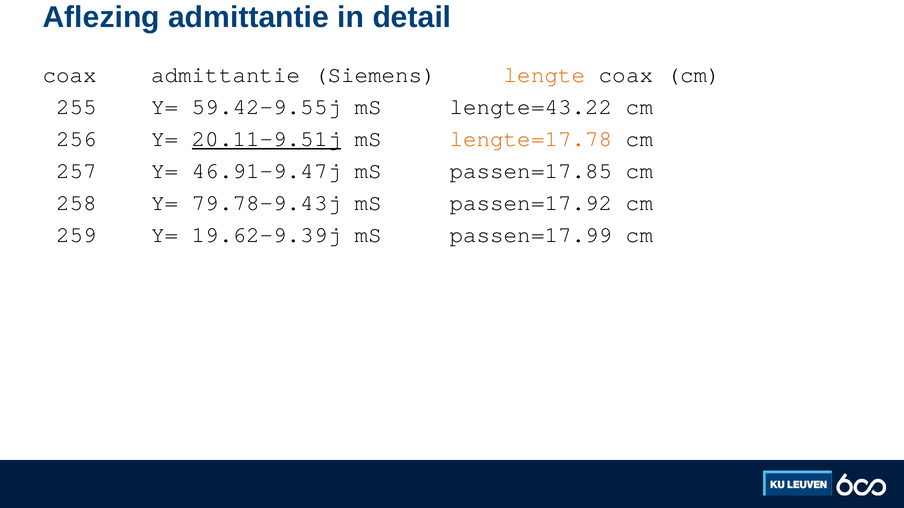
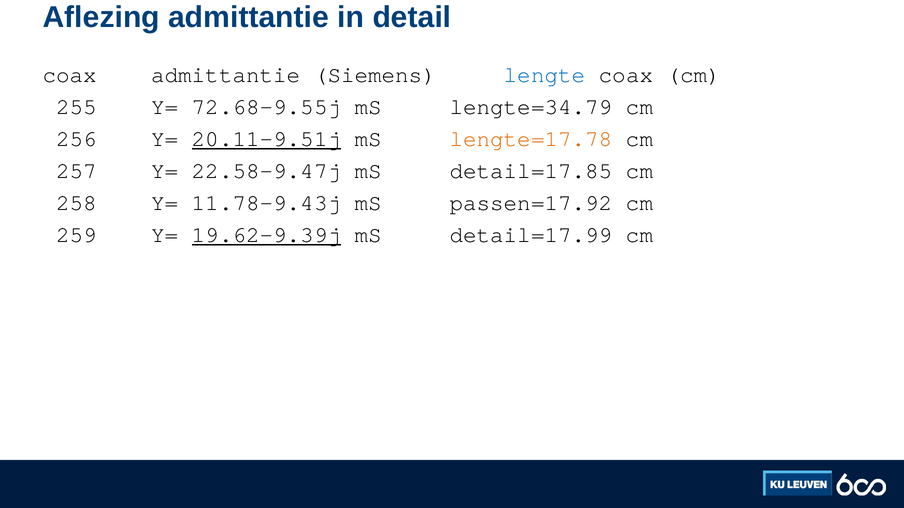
lengte colour: orange -> blue
59.42-9.55j: 59.42-9.55j -> 72.68-9.55j
lengte=43.22: lengte=43.22 -> lengte=34.79
46.91-9.47j: 46.91-9.47j -> 22.58-9.47j
passen=17.85: passen=17.85 -> detail=17.85
79.78-9.43j: 79.78-9.43j -> 11.78-9.43j
19.62-9.39j underline: none -> present
passen=17.99: passen=17.99 -> detail=17.99
